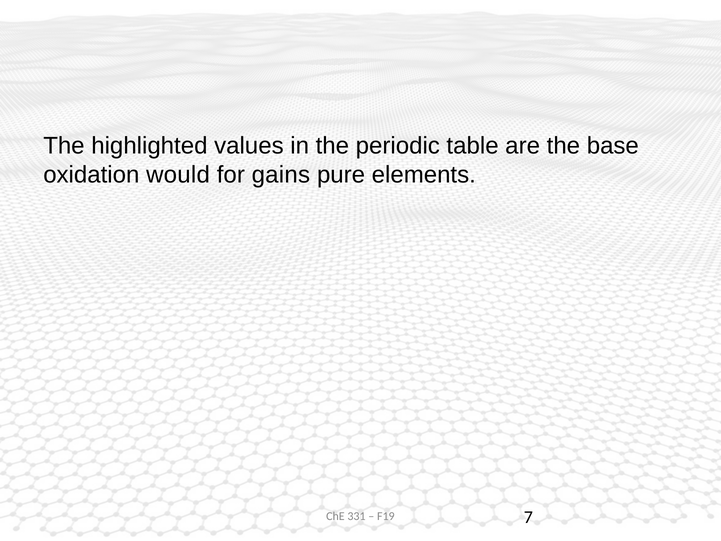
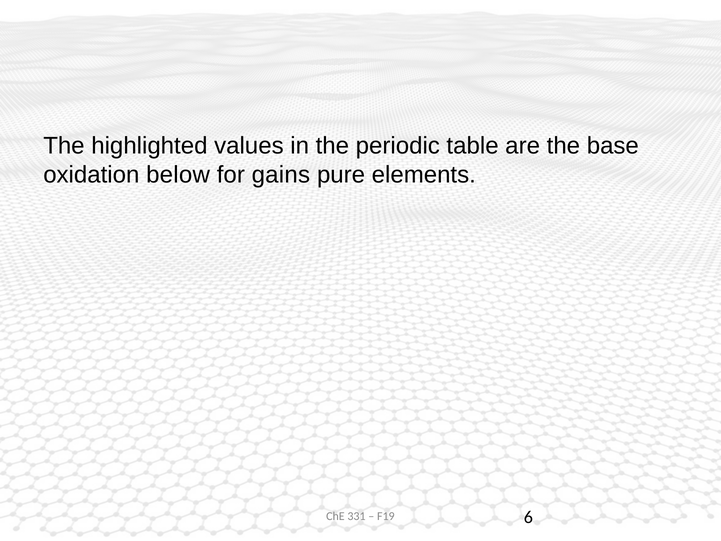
would: would -> below
7: 7 -> 6
